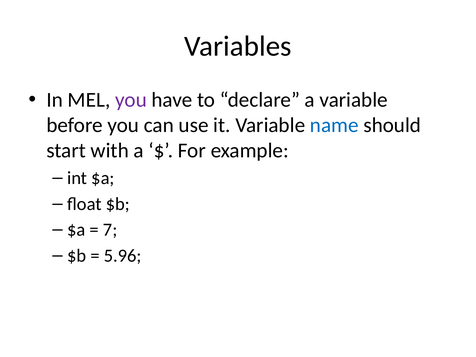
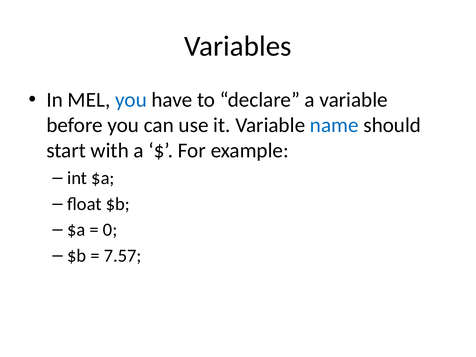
you at (131, 100) colour: purple -> blue
7: 7 -> 0
5.96: 5.96 -> 7.57
